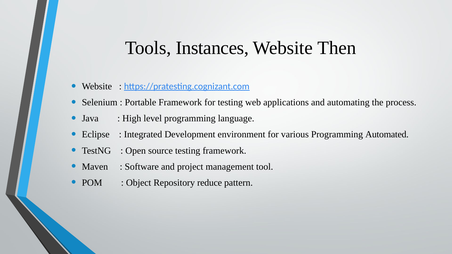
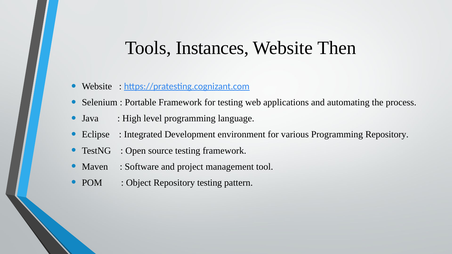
Programming Automated: Automated -> Repository
Repository reduce: reduce -> testing
